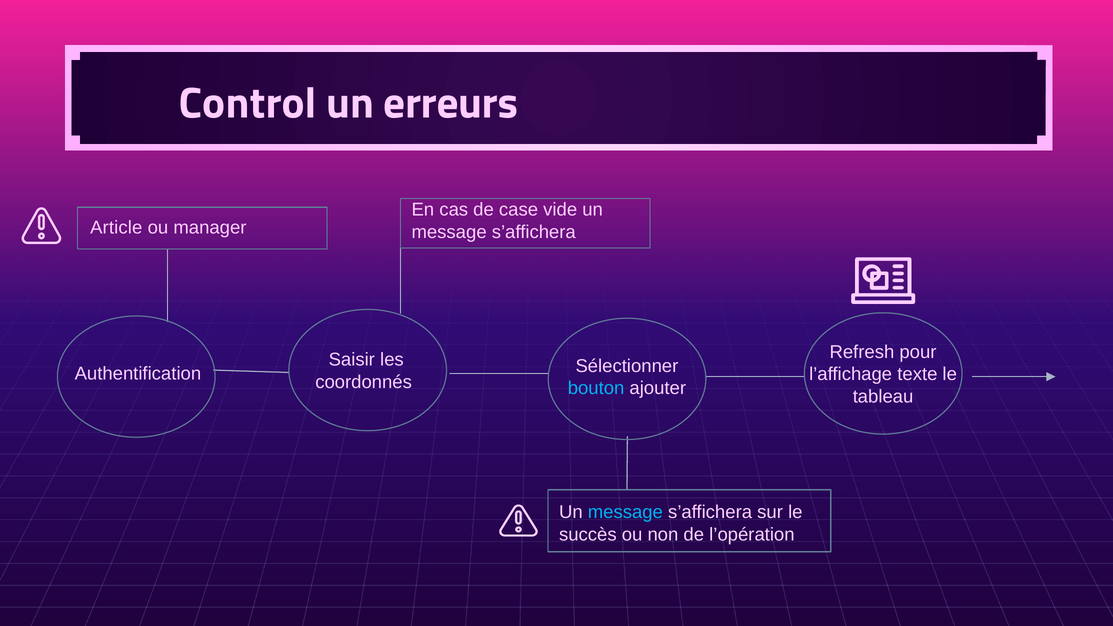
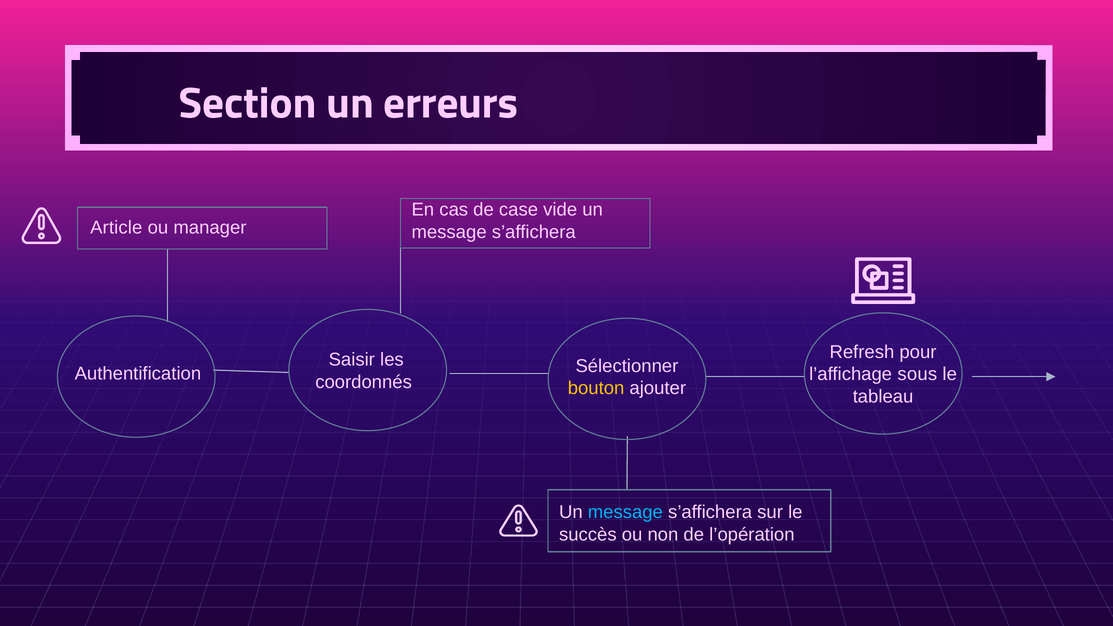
Control: Control -> Section
texte: texte -> sous
bouton colour: light blue -> yellow
